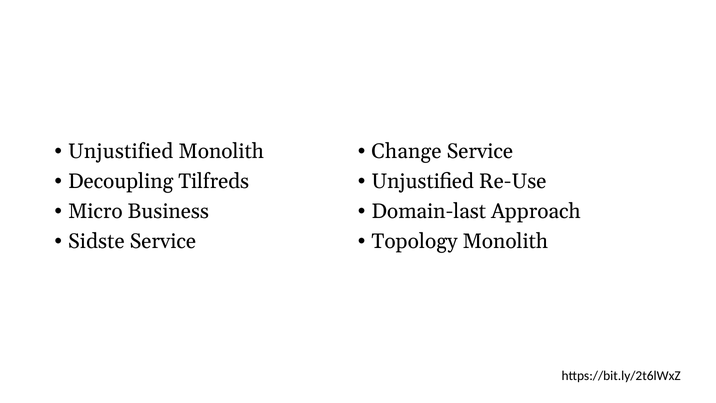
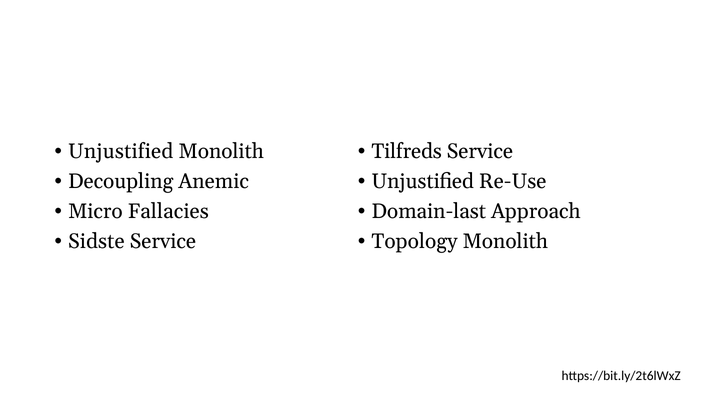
Change: Change -> Tilfreds
Tilfreds: Tilfreds -> Anemic
Business: Business -> Fallacies
